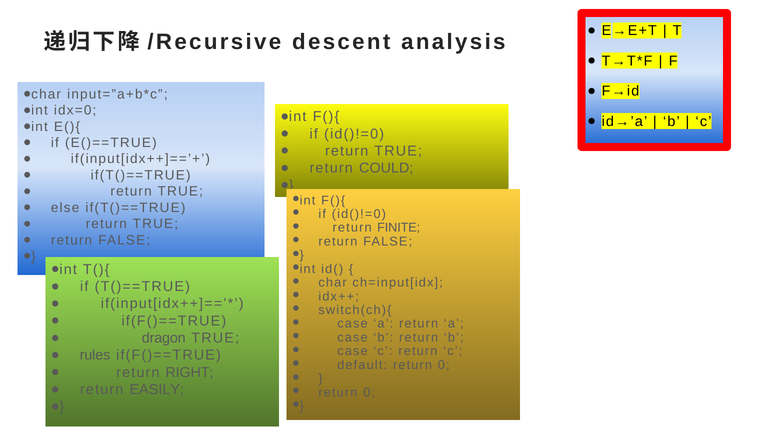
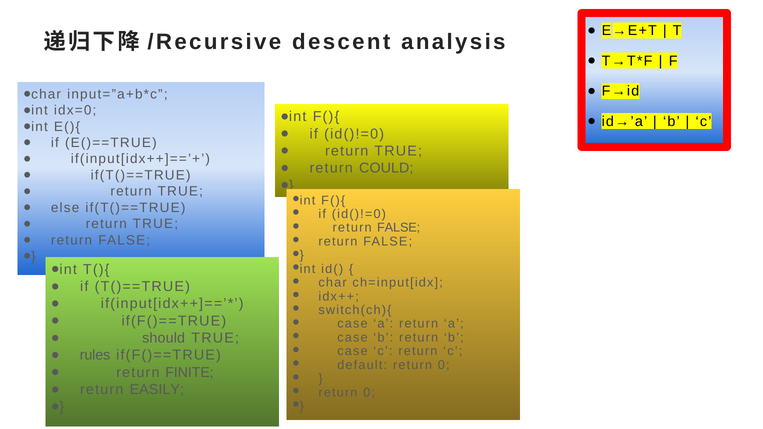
FINITE at (399, 228): FINITE -> FALSE
dragon: dragon -> should
RIGHT: RIGHT -> FINITE
